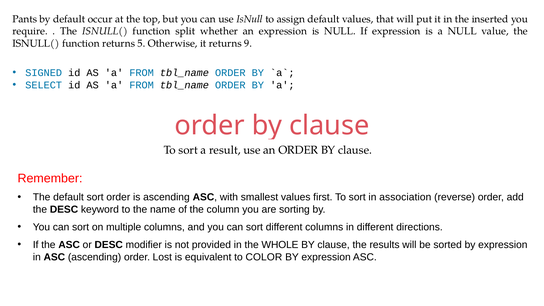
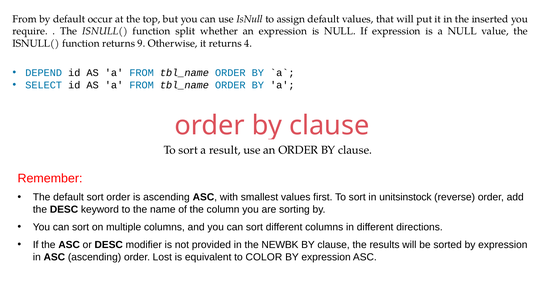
Pants at (25, 19): Pants -> From
5: 5 -> 9
9: 9 -> 4
SIGNED: SIGNED -> DEPEND
association: association -> unitsinstock
WHOLE: WHOLE -> NEWBK
